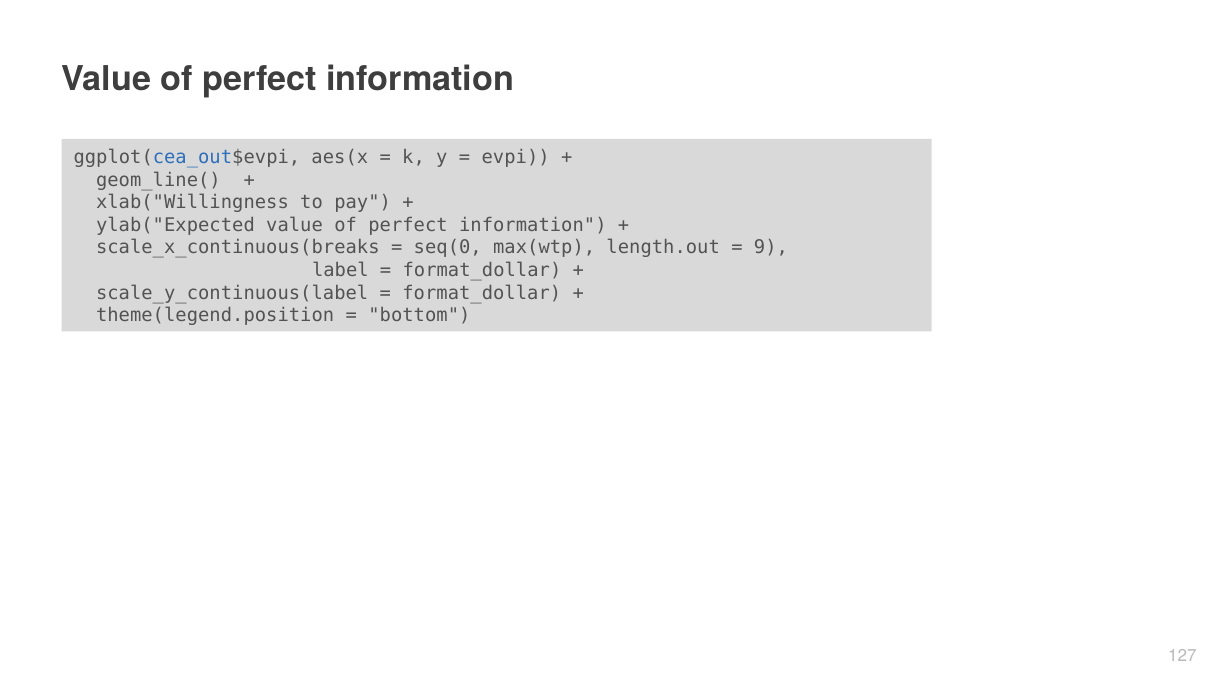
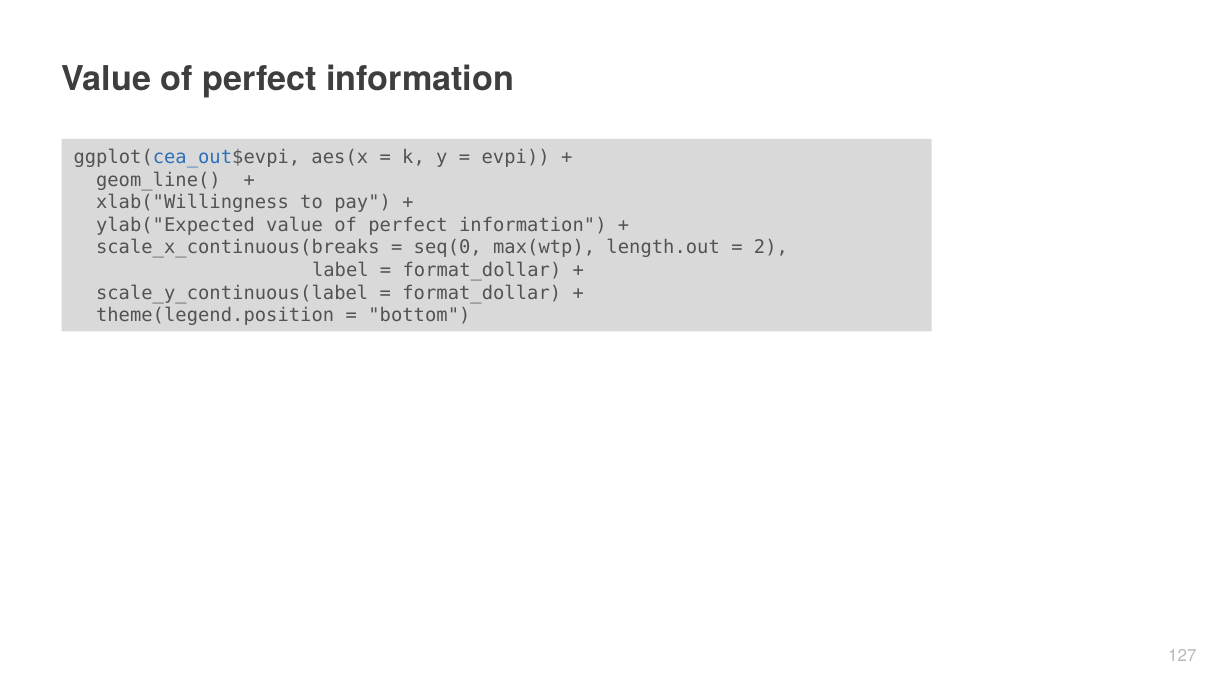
9: 9 -> 2
